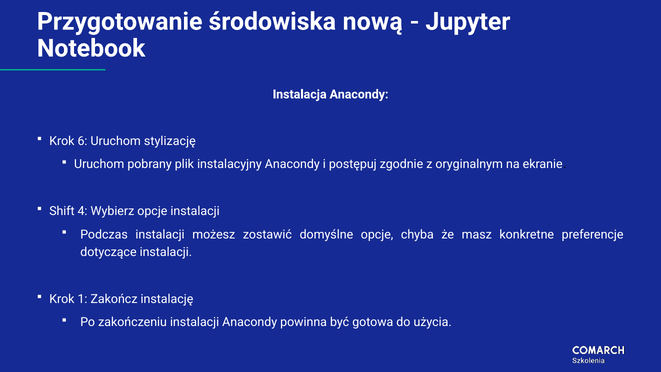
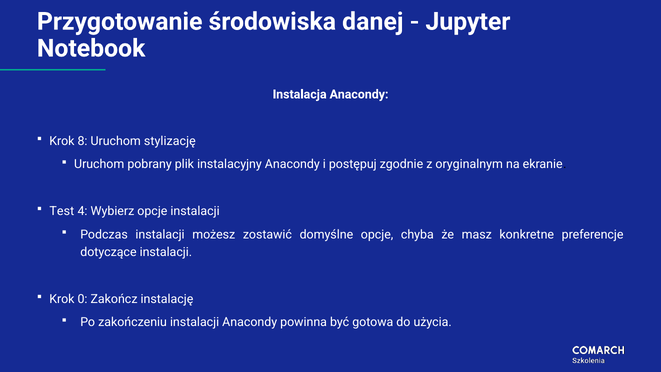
nową: nową -> danej
6: 6 -> 8
Shift: Shift -> Test
1: 1 -> 0
